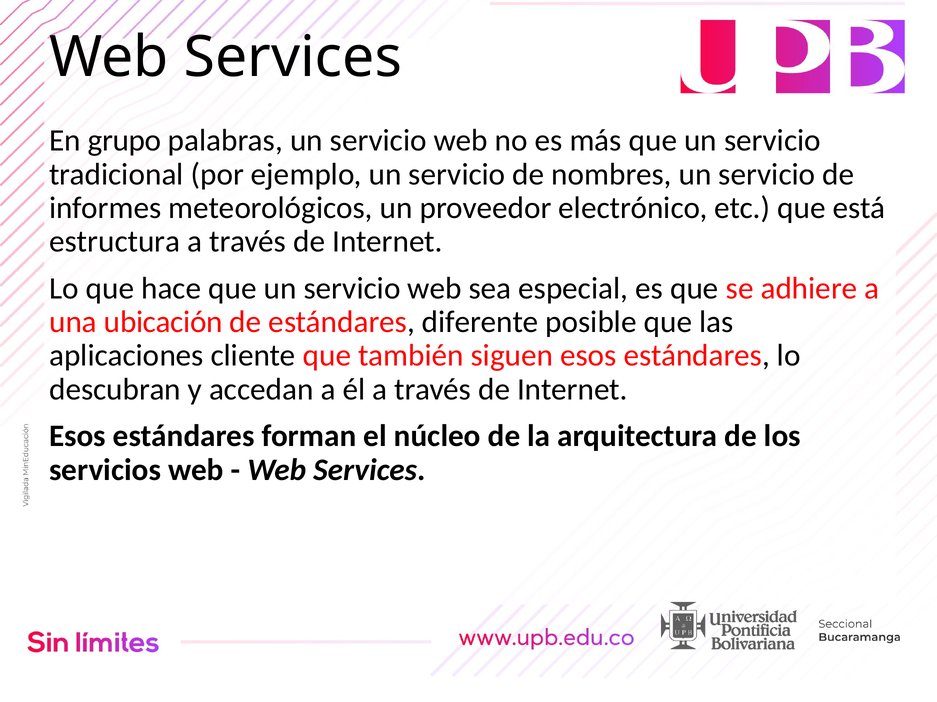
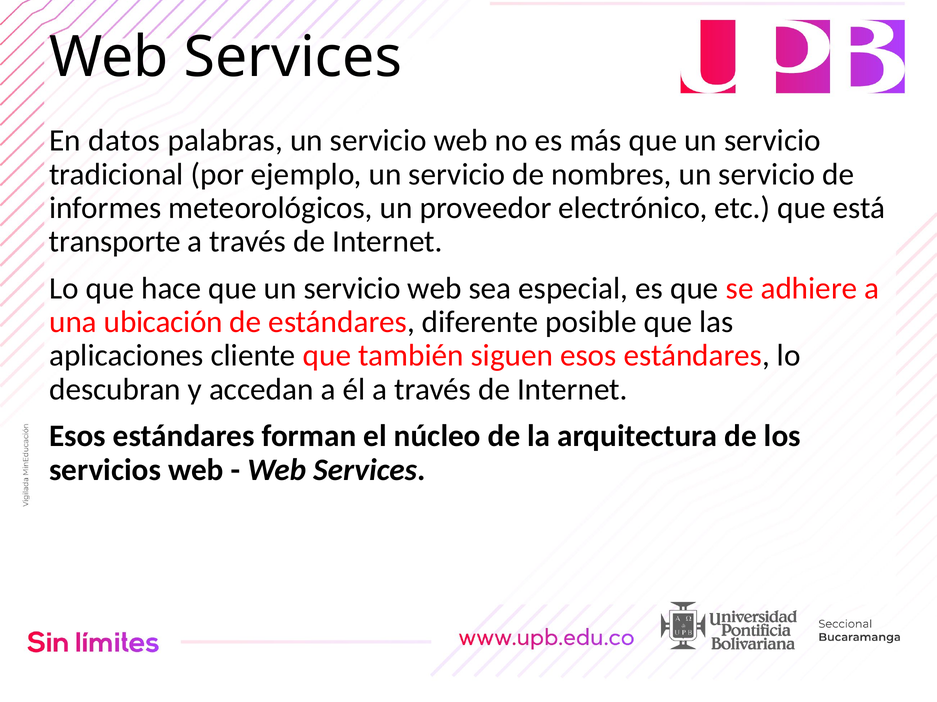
grupo: grupo -> datos
estructura: estructura -> transporte
